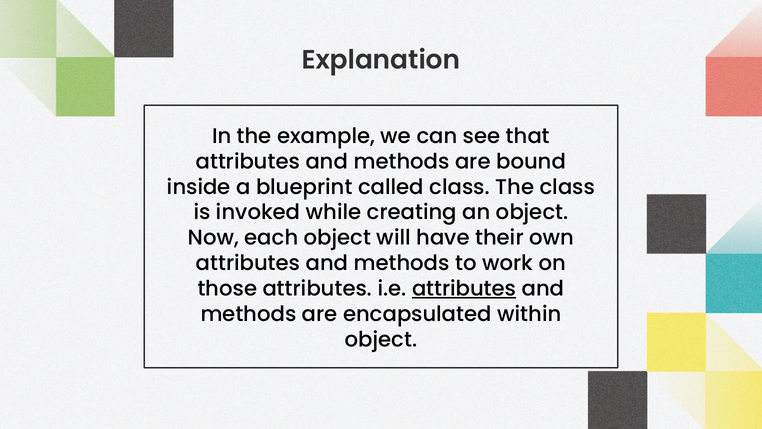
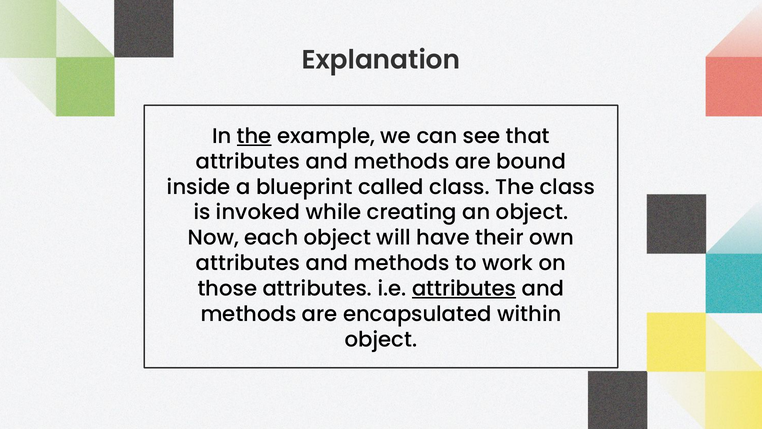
the at (254, 136) underline: none -> present
